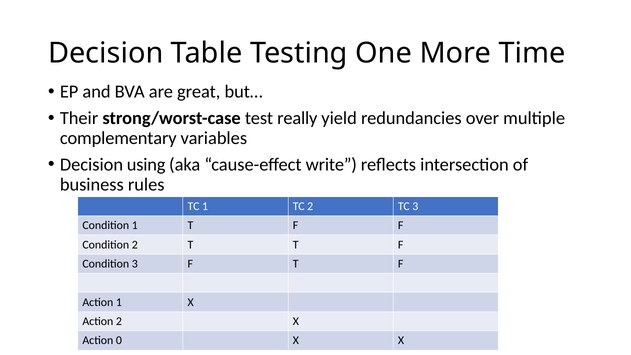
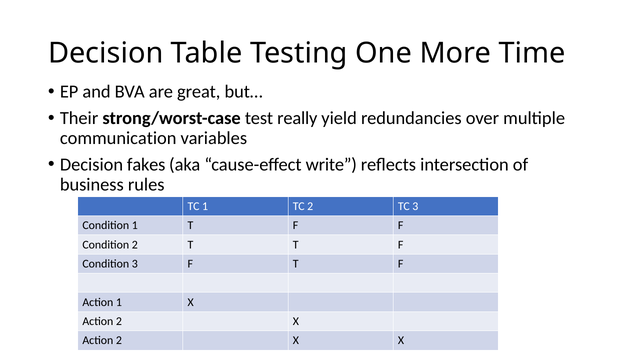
complementary: complementary -> communication
using: using -> fakes
0 at (119, 341): 0 -> 2
